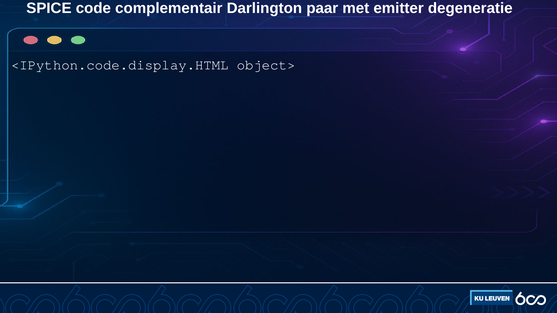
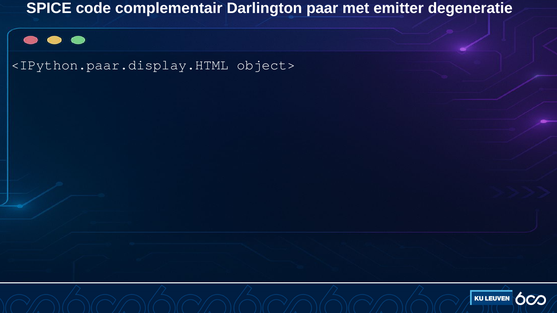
<IPython.code.display.HTML: <IPython.code.display.HTML -> <IPython.paar.display.HTML
